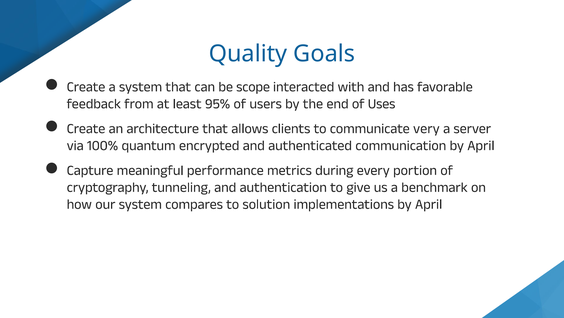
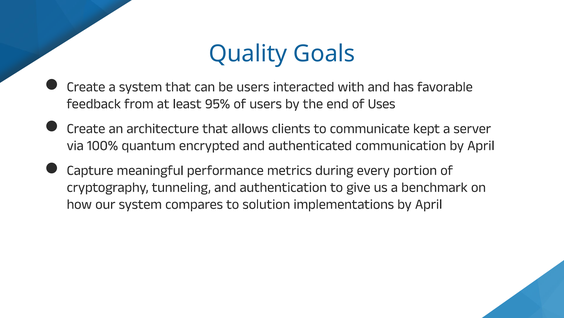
be scope: scope -> users
very: very -> kept
